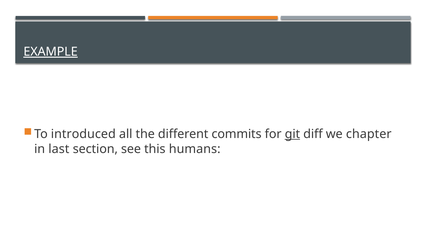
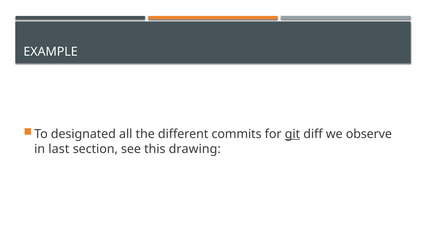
EXAMPLE underline: present -> none
introduced: introduced -> designated
chapter: chapter -> observe
humans: humans -> drawing
